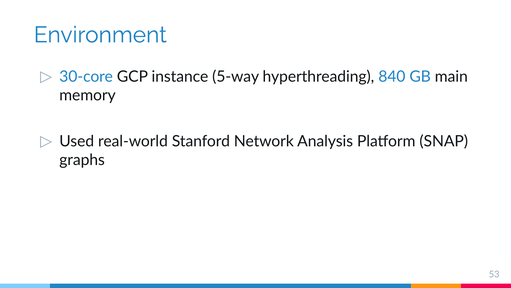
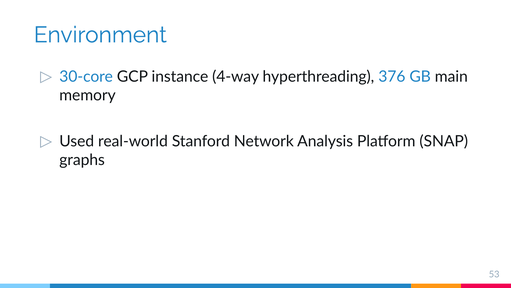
5-way: 5-way -> 4-way
840: 840 -> 376
